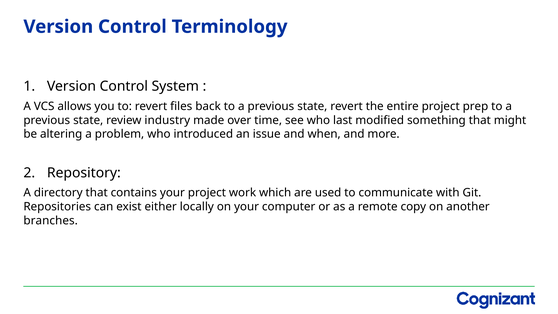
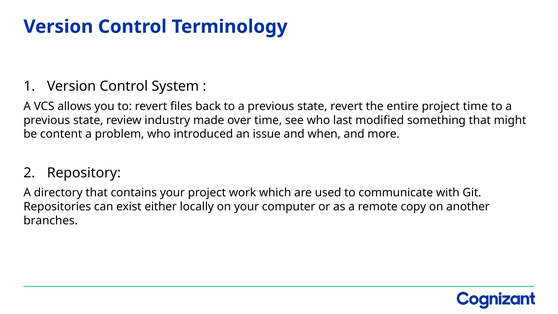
project prep: prep -> time
altering: altering -> content
